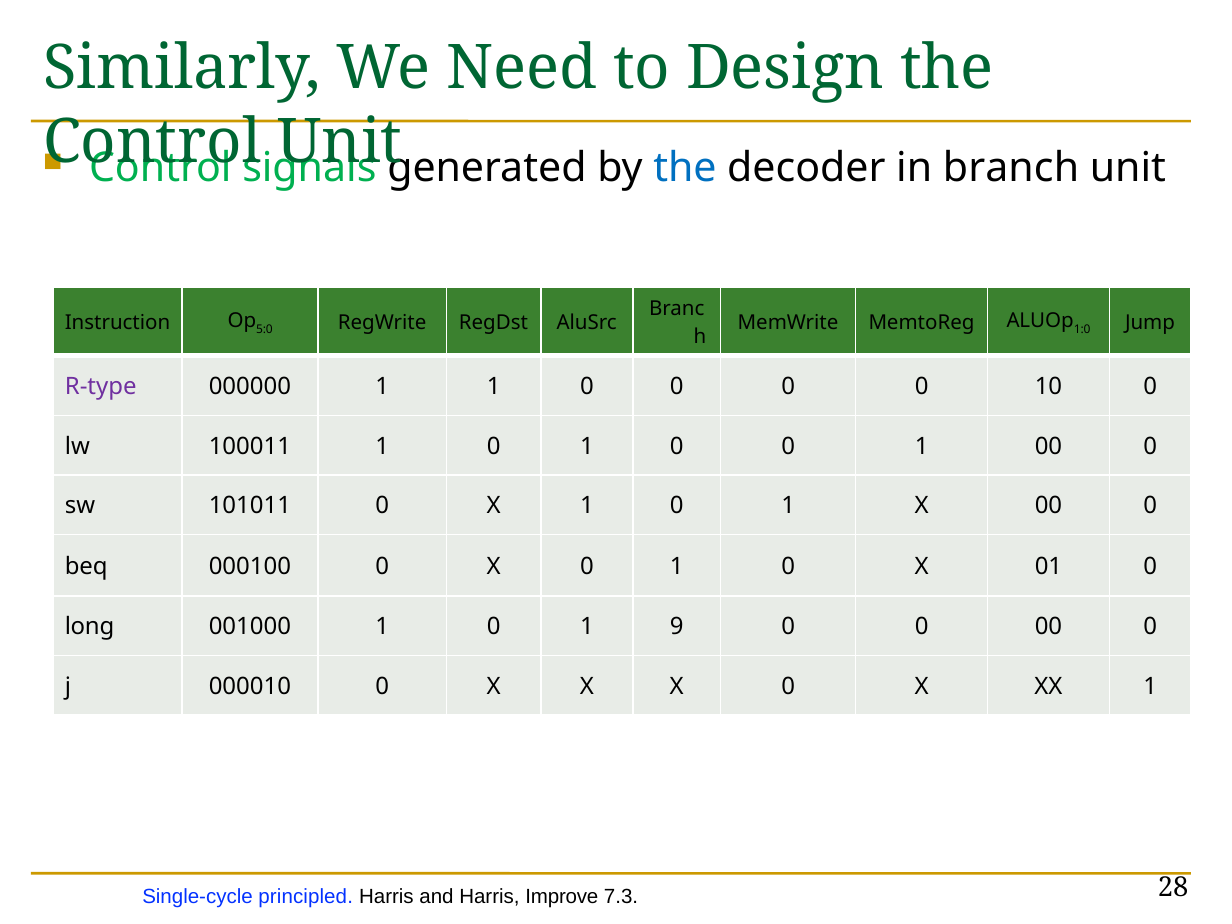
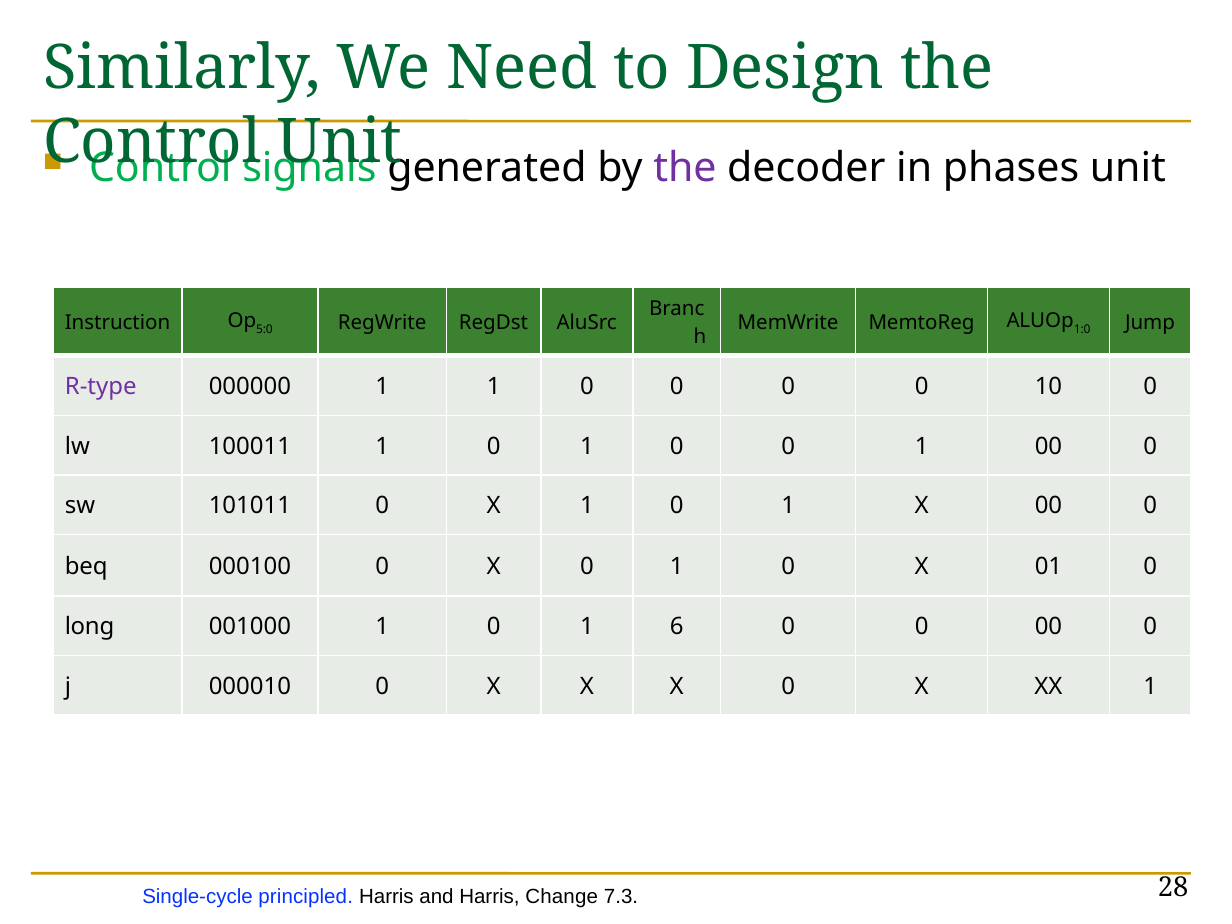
the at (685, 168) colour: blue -> purple
branch: branch -> phases
9: 9 -> 6
Improve: Improve -> Change
